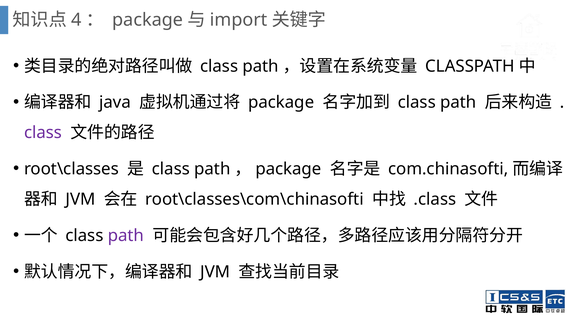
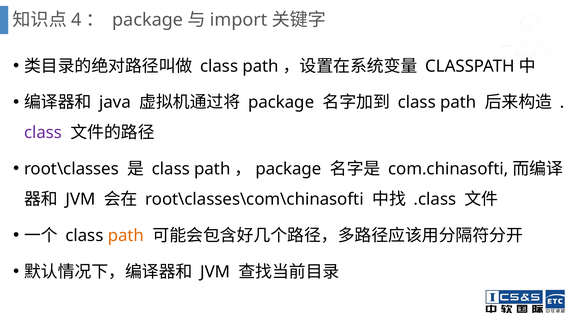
path at (126, 236) colour: purple -> orange
